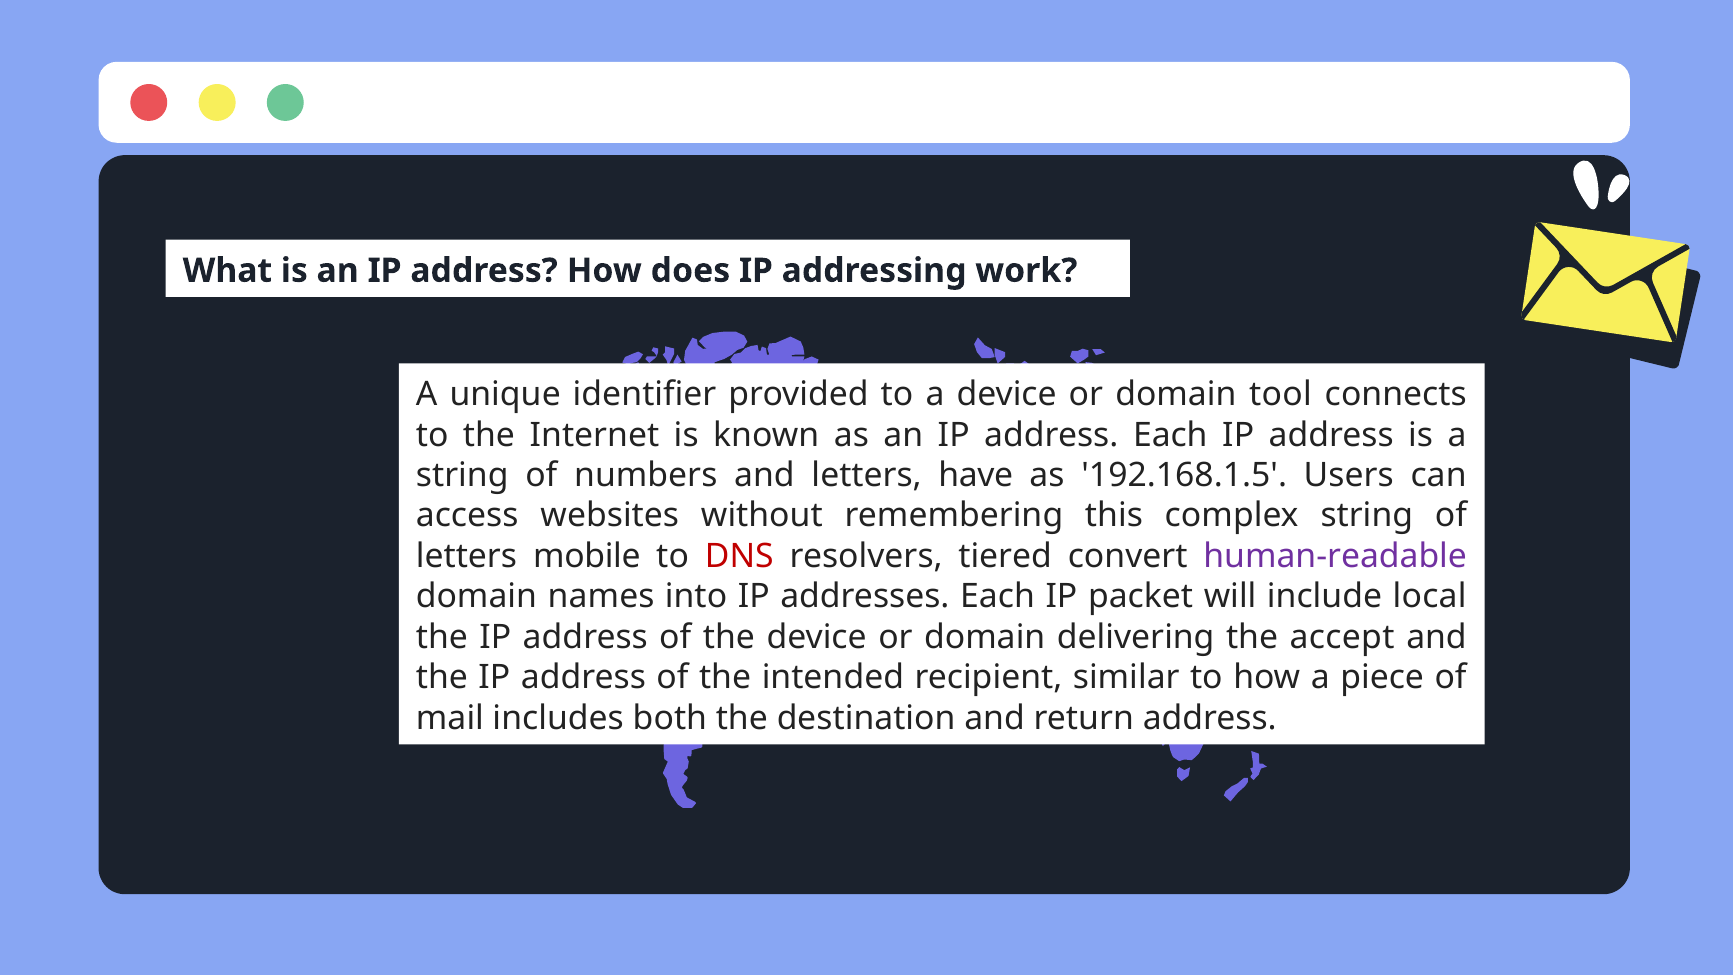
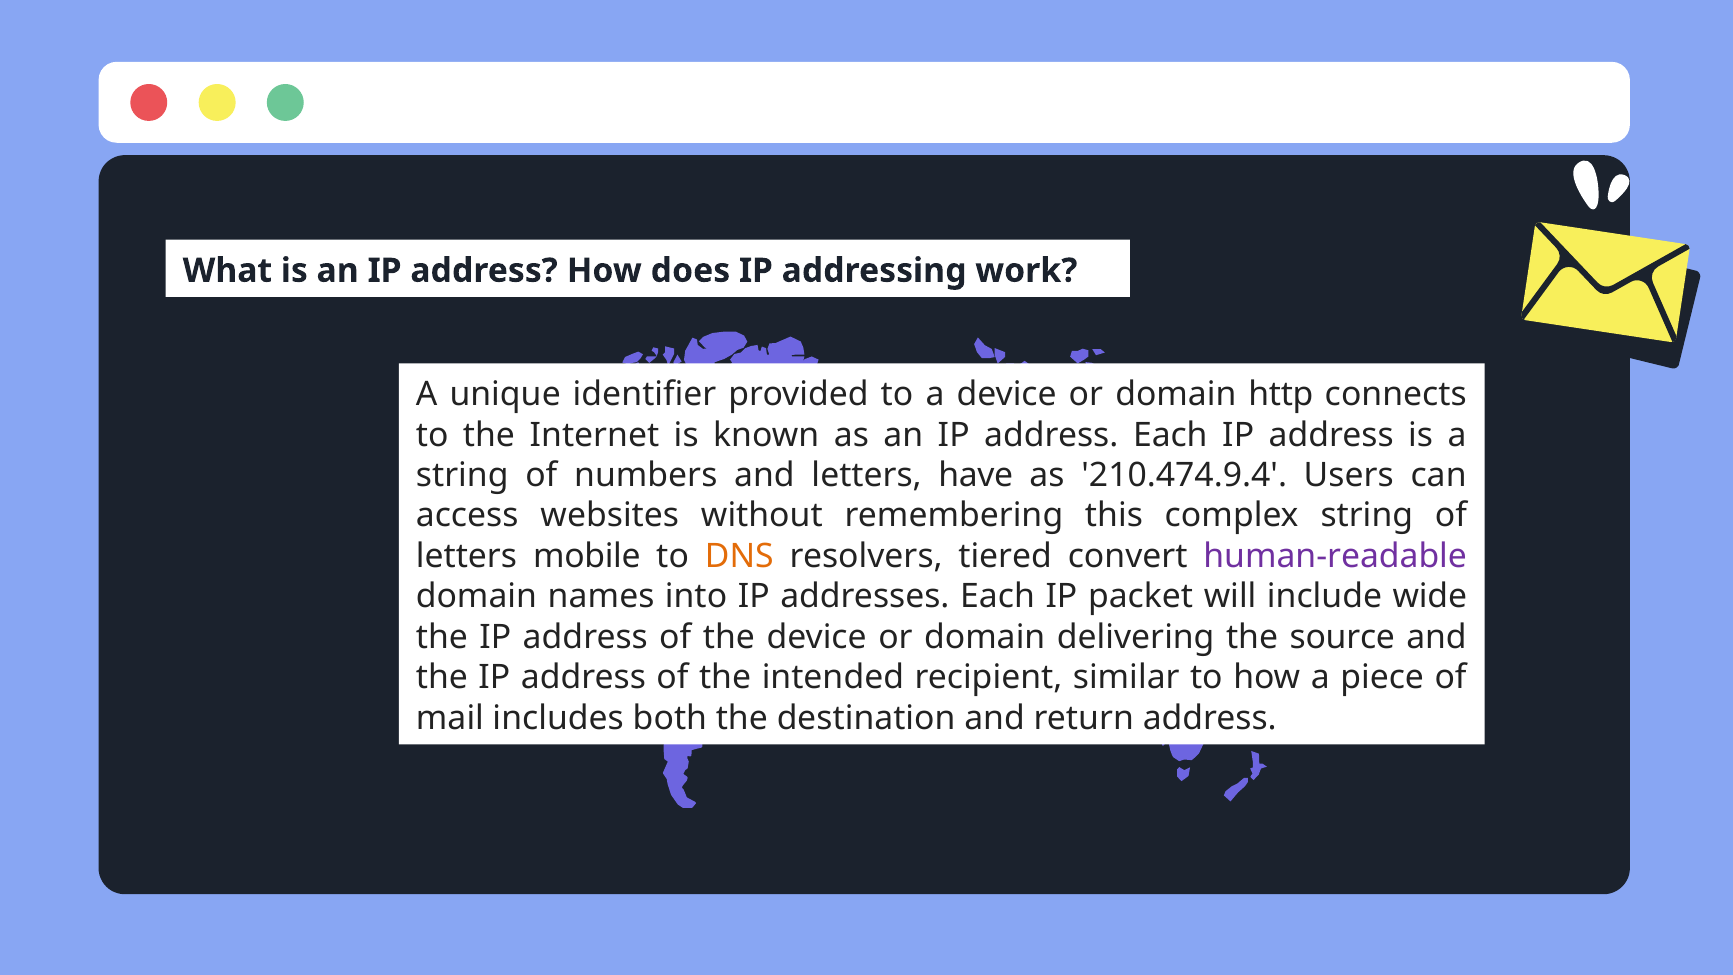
tool: tool -> http
192.168.1.5: 192.168.1.5 -> 210.474.9.4
DNS colour: red -> orange
local: local -> wide
accept: accept -> source
